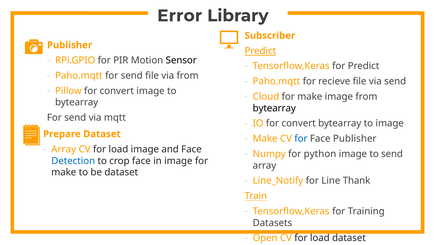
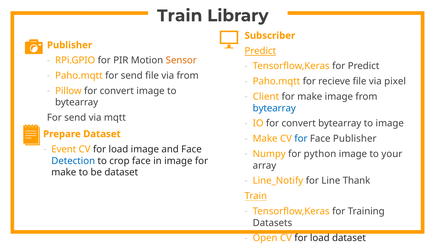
Error at (180, 16): Error -> Train
Sensor colour: black -> orange
via send: send -> pixel
Cloud: Cloud -> Client
bytearray at (274, 108) colour: black -> blue
Array at (64, 149): Array -> Event
to send: send -> your
